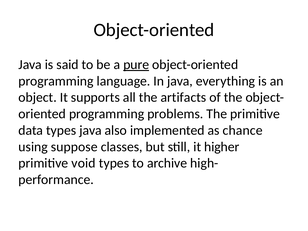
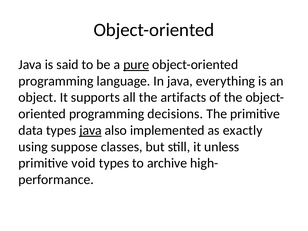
problems: problems -> decisions
java at (91, 130) underline: none -> present
chance: chance -> exactly
higher: higher -> unless
